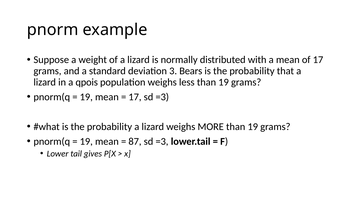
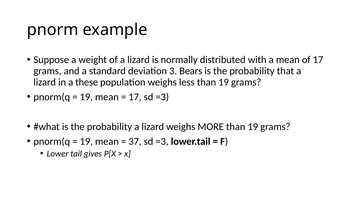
qpois: qpois -> these
87: 87 -> 37
